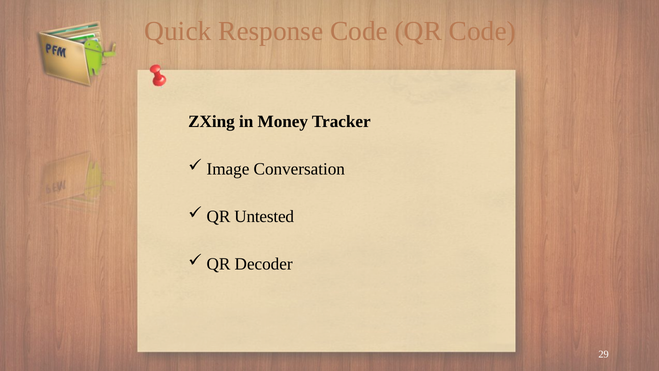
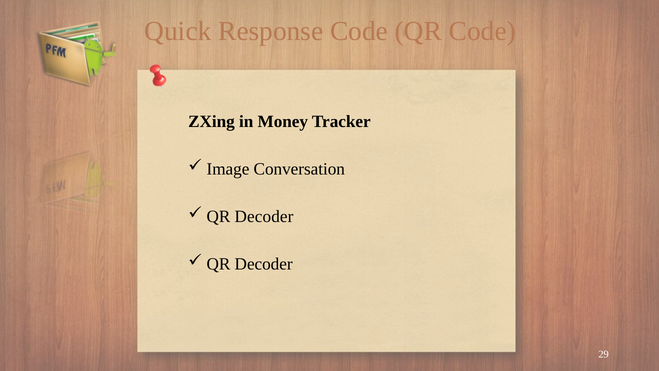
Untested at (264, 216): Untested -> Decoder
